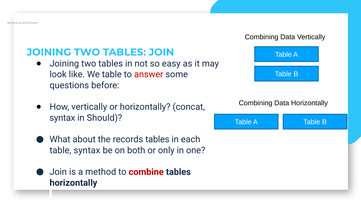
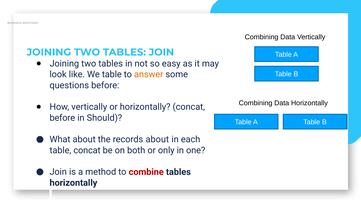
answer colour: red -> orange
syntax at (62, 118): syntax -> before
records tables: tables -> about
table syntax: syntax -> concat
